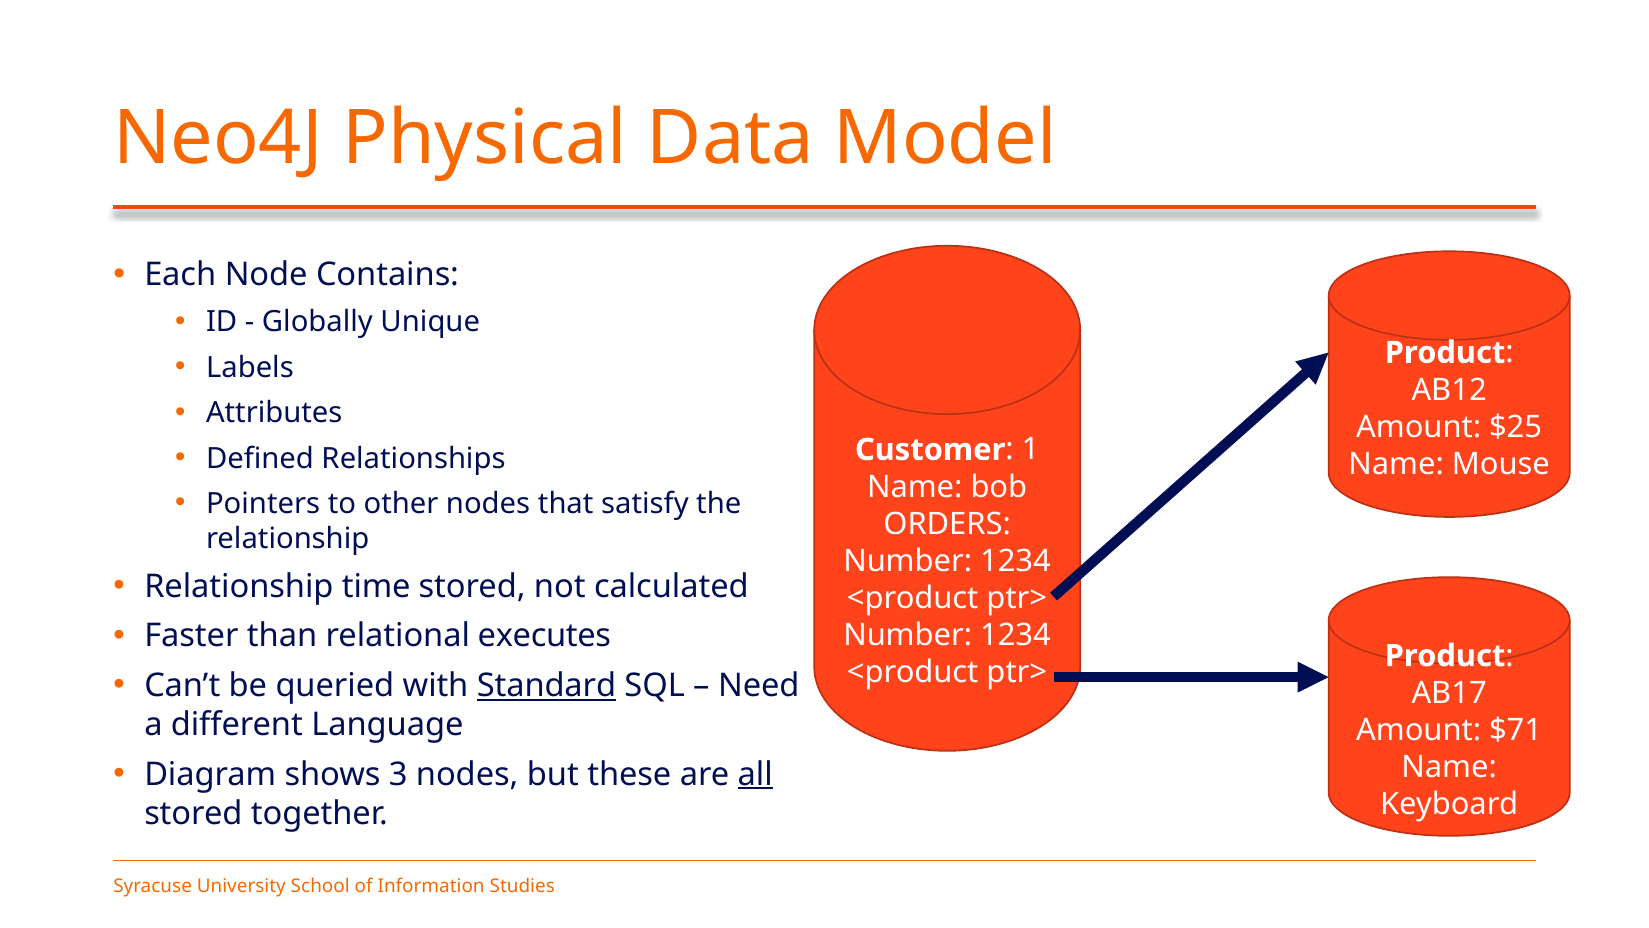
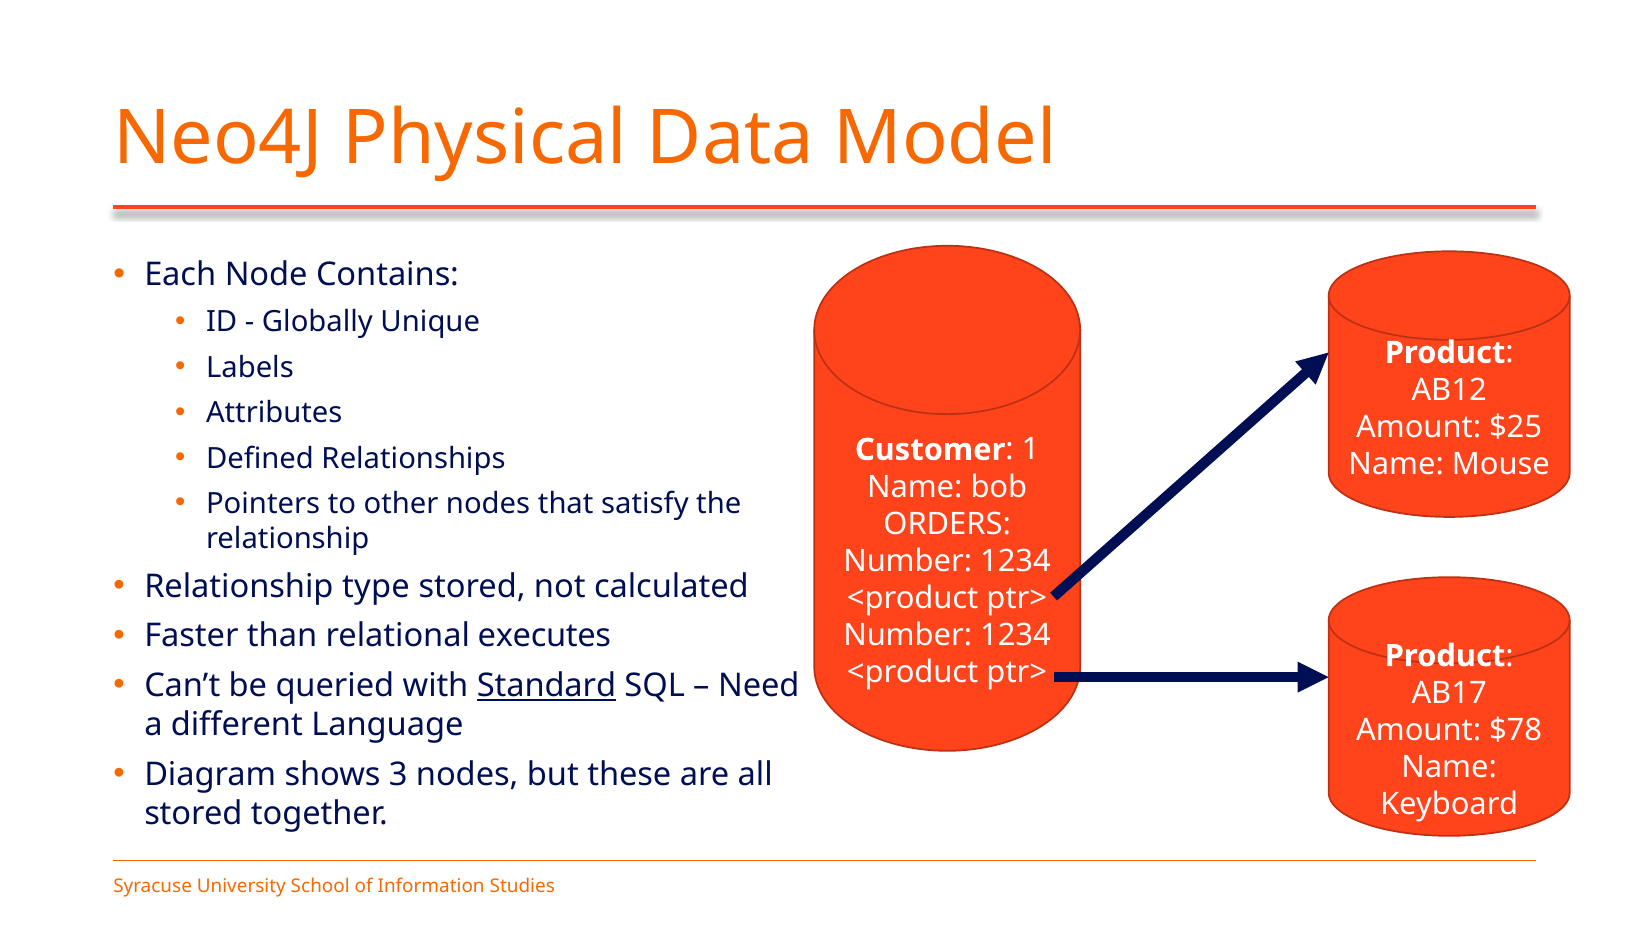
time: time -> type
$71: $71 -> $78
all underline: present -> none
